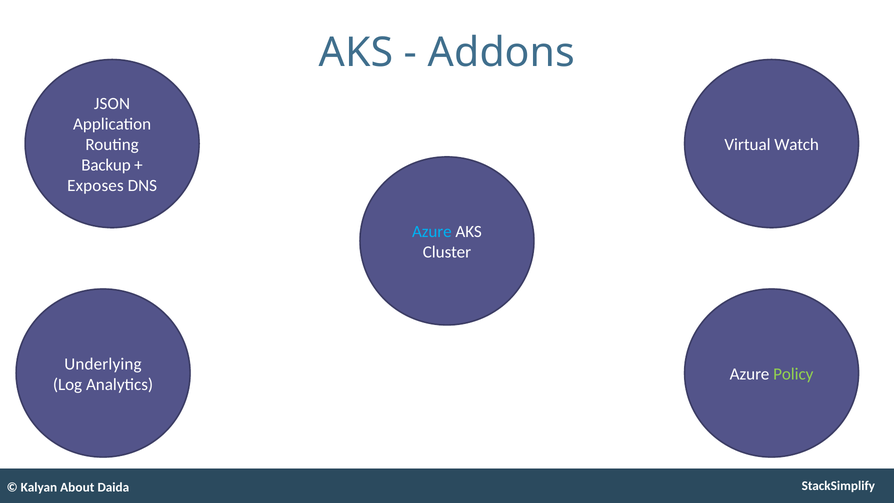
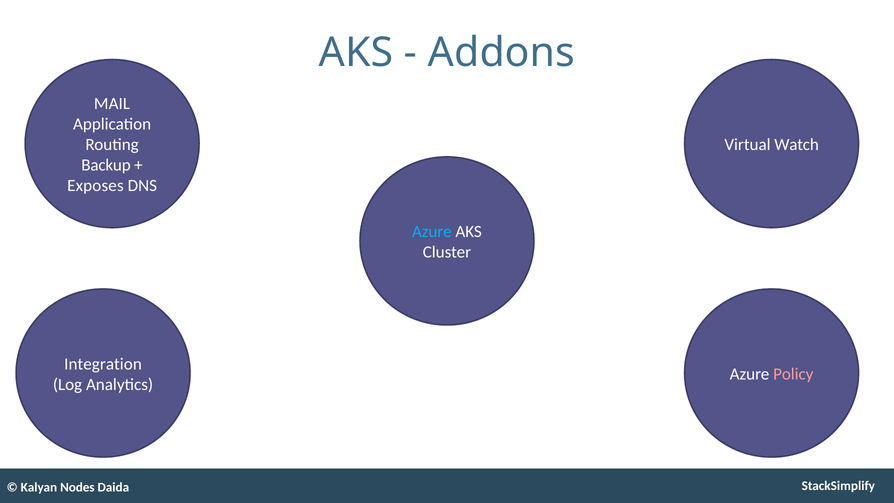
JSON: JSON -> MAIL
Underlying: Underlying -> Integration
Policy colour: light green -> pink
About: About -> Nodes
